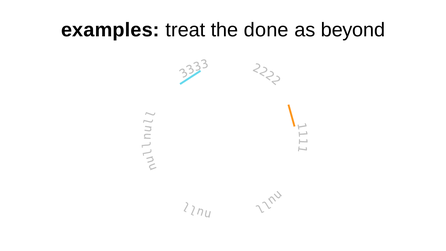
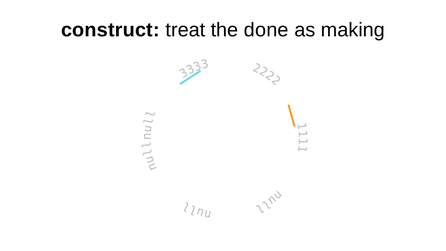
examples: examples -> construct
beyond: beyond -> making
